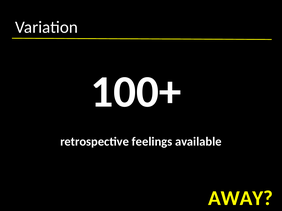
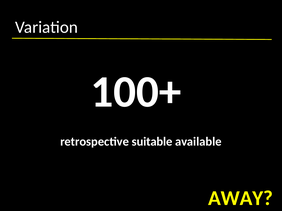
feelings: feelings -> suitable
